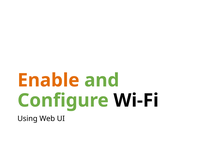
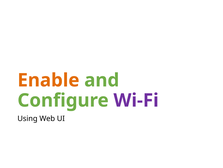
Wi-Fi colour: black -> purple
